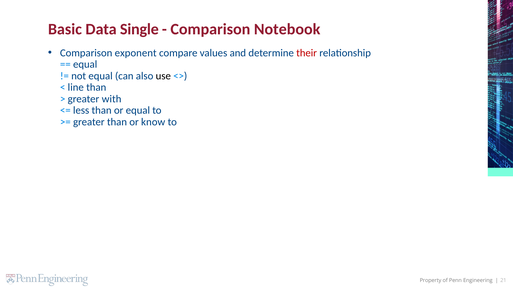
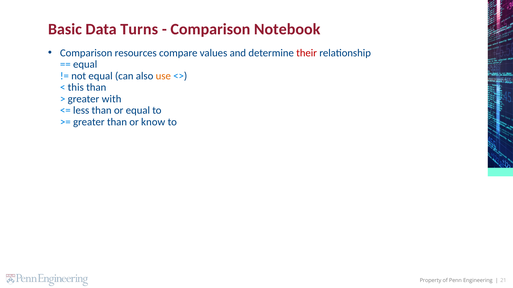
Single: Single -> Turns
exponent: exponent -> resources
use colour: black -> orange
line: line -> this
